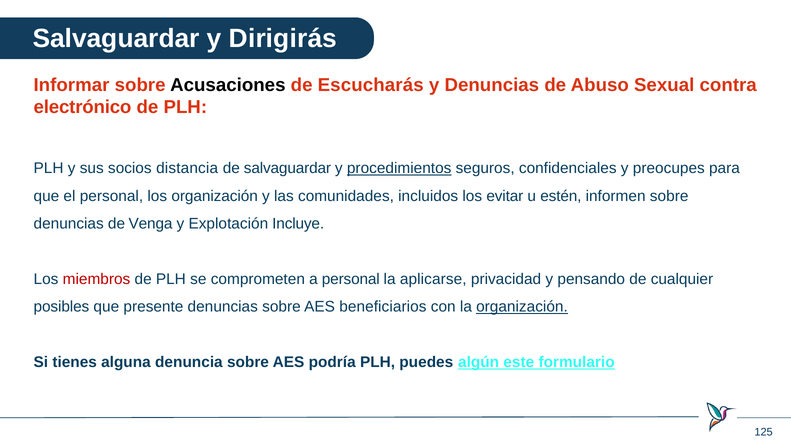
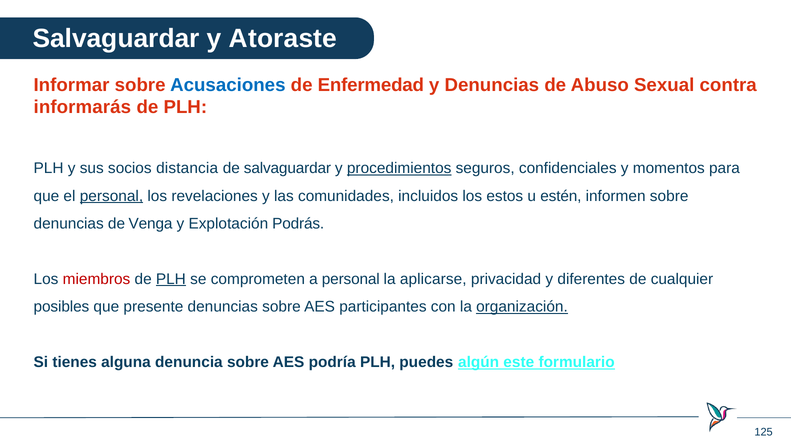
Dirigirás: Dirigirás -> Atoraste
Acusaciones colour: black -> blue
Escucharás: Escucharás -> Enfermedad
electrónico: electrónico -> informarás
preocupes: preocupes -> momentos
personal at (111, 196) underline: none -> present
los organización: organización -> revelaciones
evitar: evitar -> estos
Incluye: Incluye -> Podrás
PLH at (171, 279) underline: none -> present
pensando: pensando -> diferentes
beneficiarios: beneficiarios -> participantes
